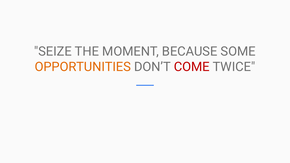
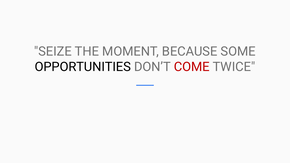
OPPORTUNITIES colour: orange -> black
